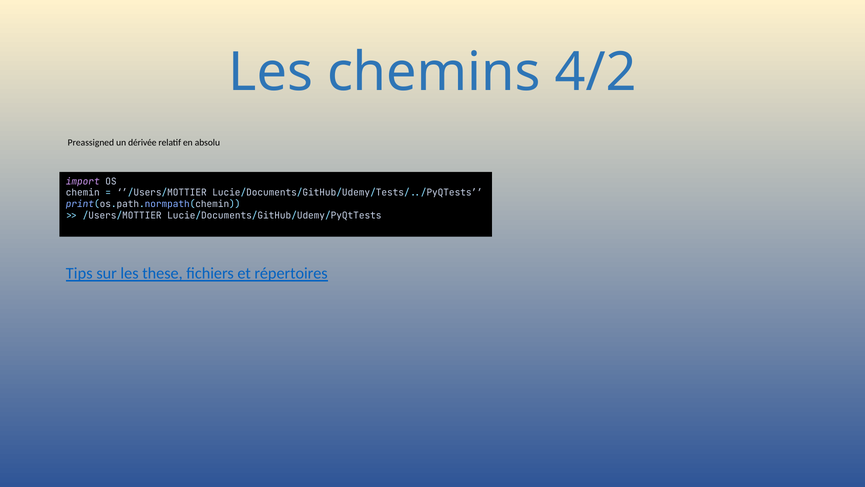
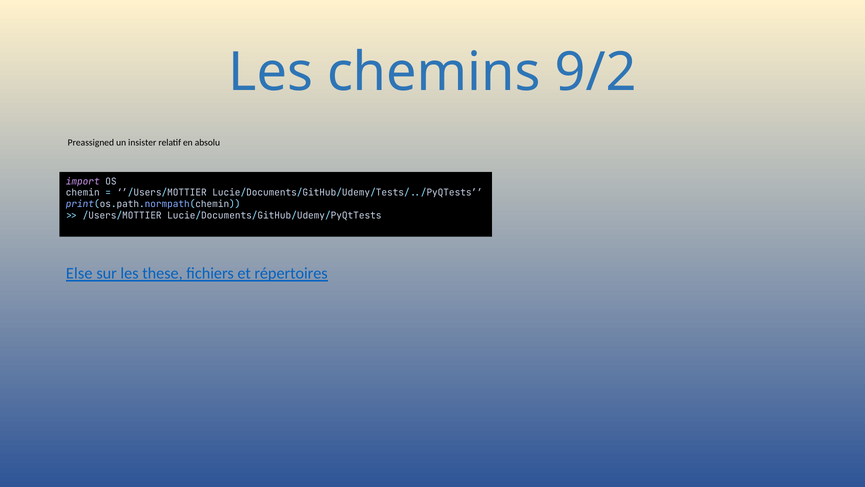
4/2: 4/2 -> 9/2
dérivée: dérivée -> insister
Tips: Tips -> Else
